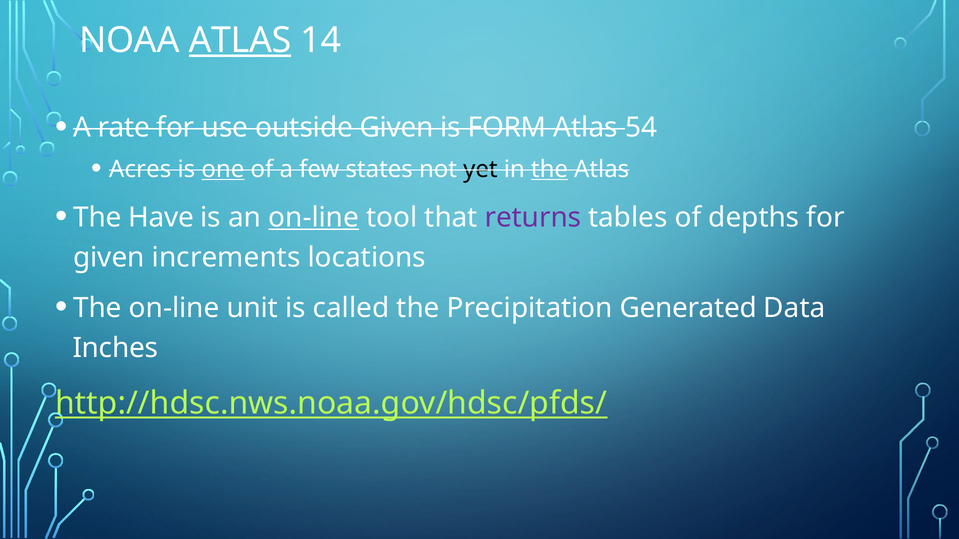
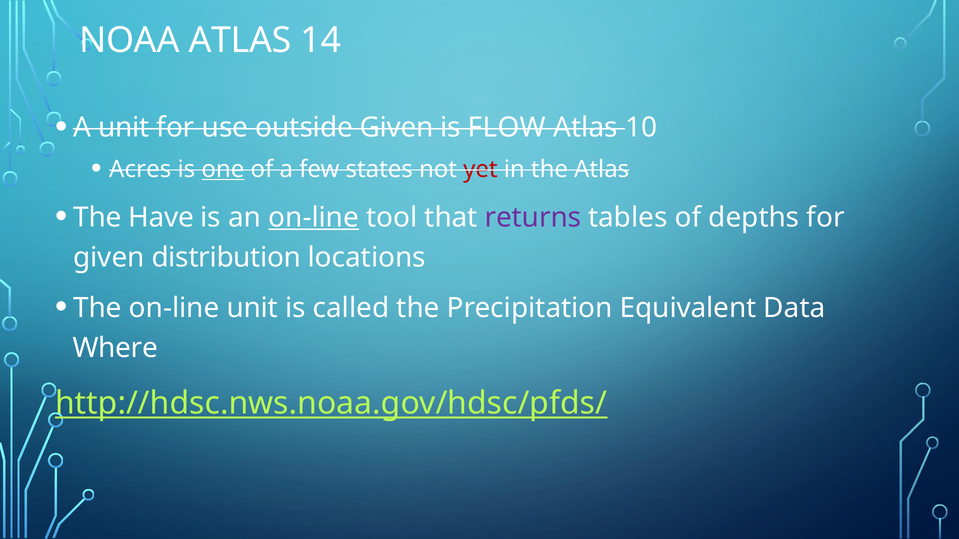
ATLAS at (240, 40) underline: present -> none
A rate: rate -> unit
FORM: FORM -> FLOW
54: 54 -> 10
yet colour: black -> red
the at (549, 169) underline: present -> none
increments: increments -> distribution
Generated: Generated -> Equivalent
Inches: Inches -> Where
